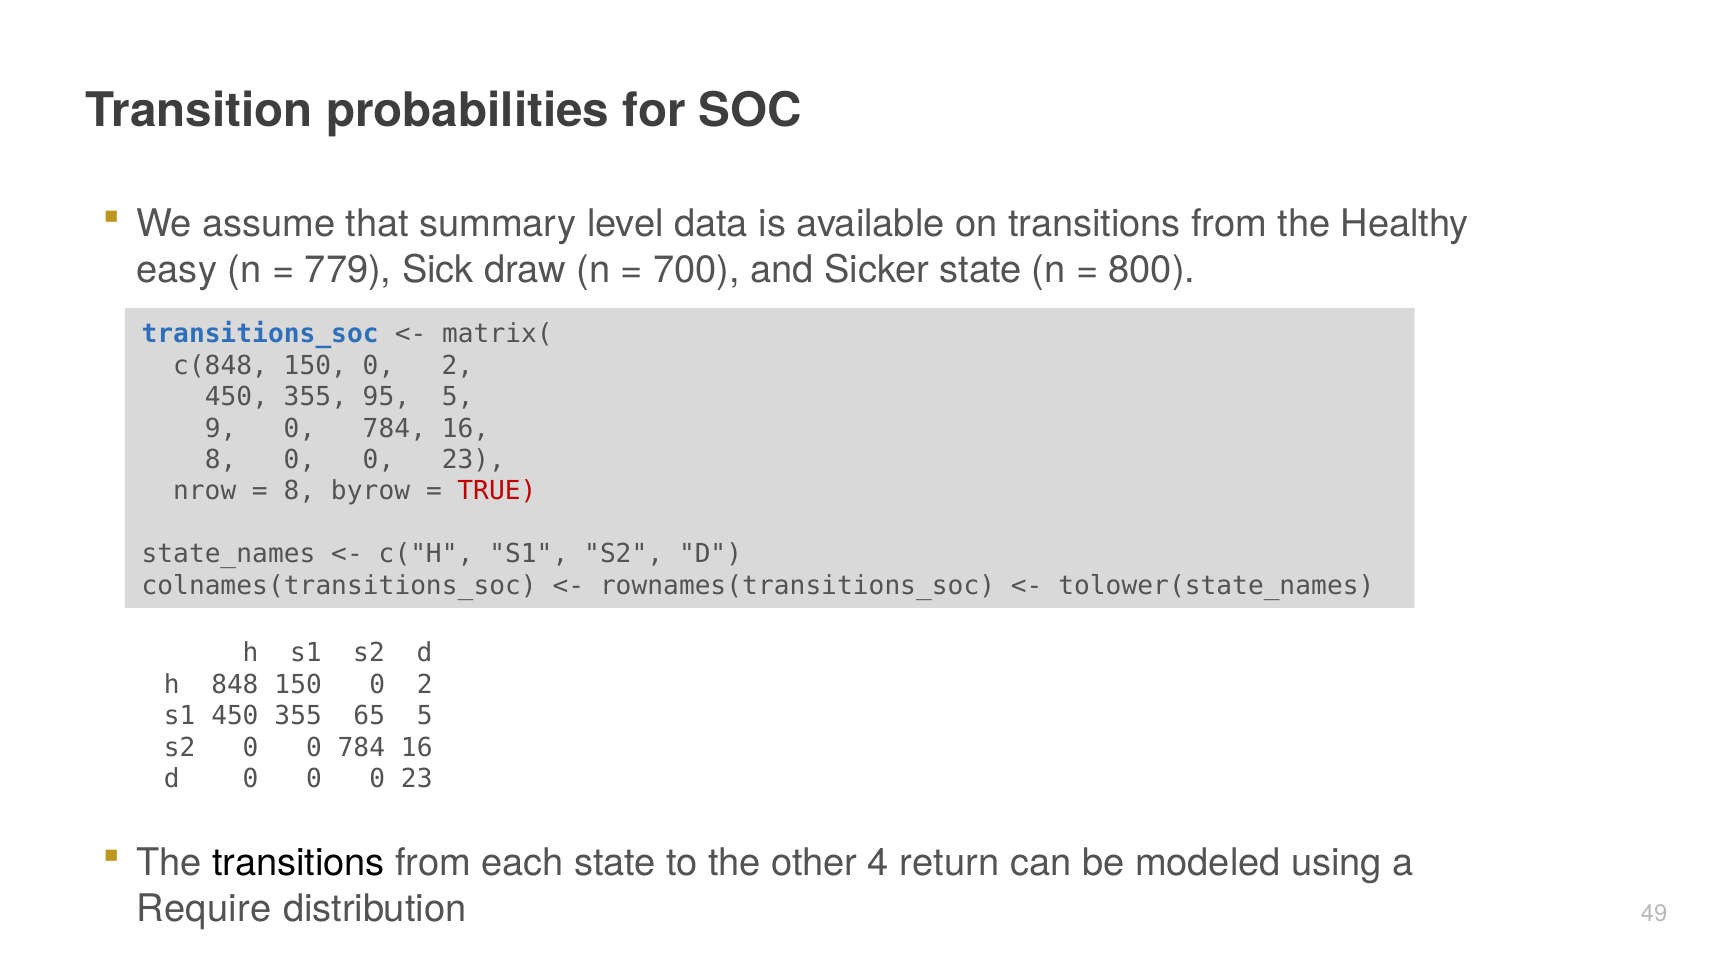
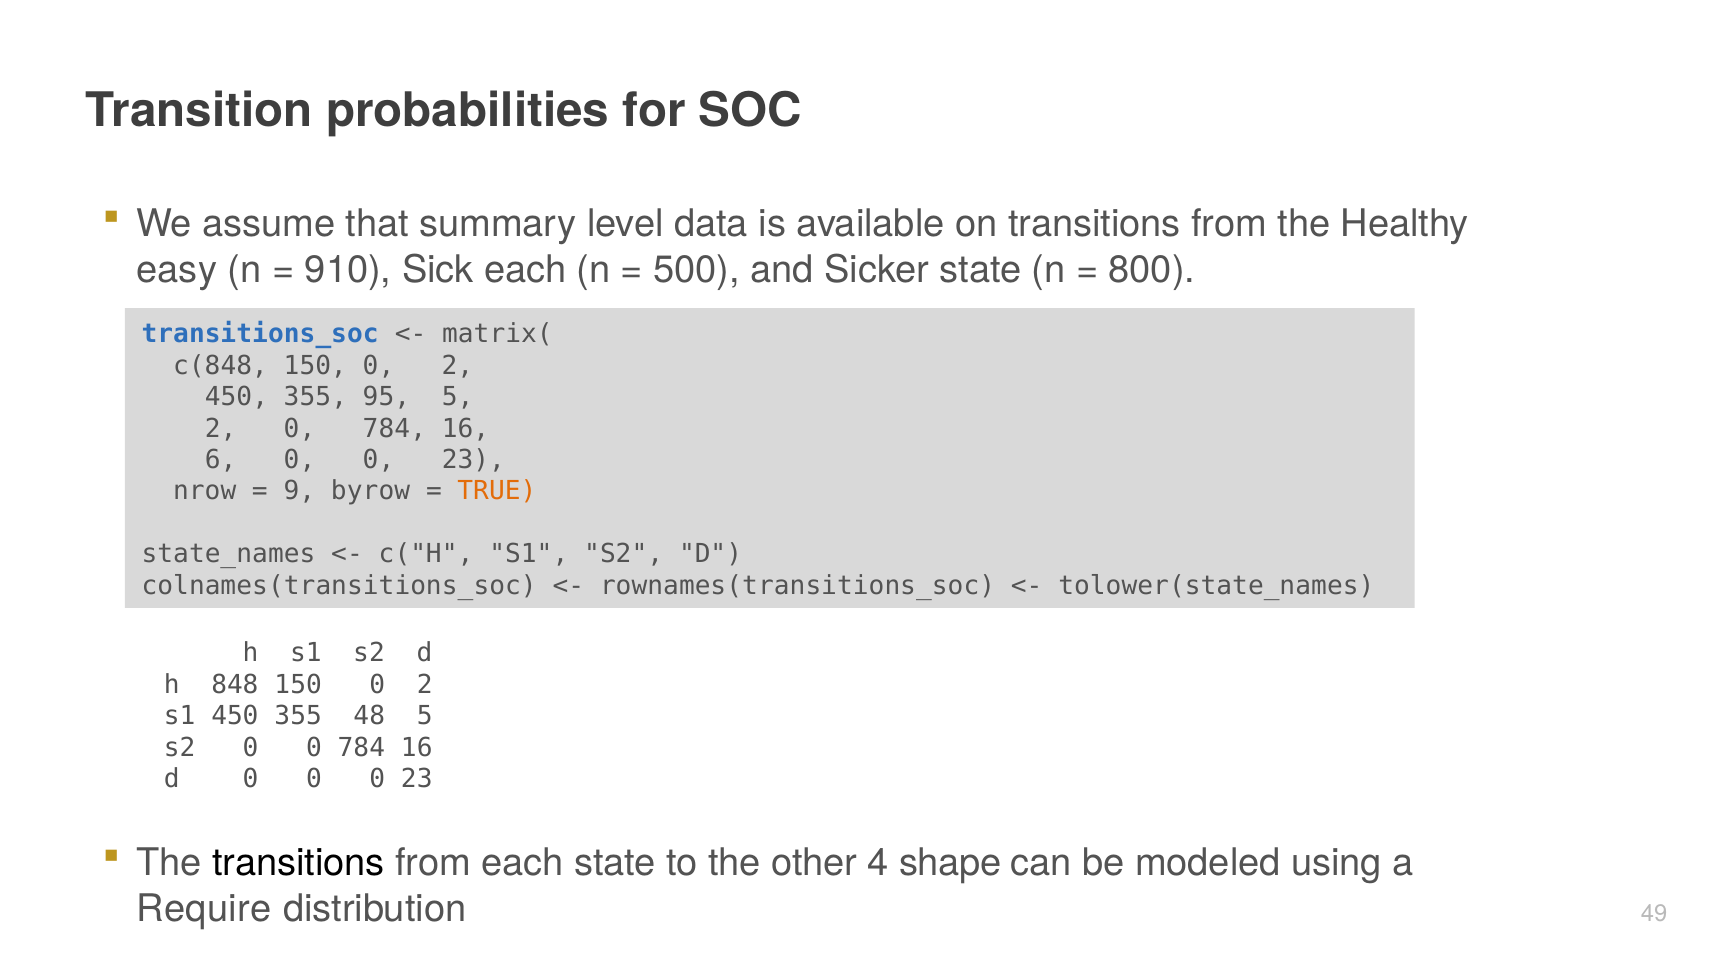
779: 779 -> 910
Sick draw: draw -> each
700: 700 -> 500
9 at (221, 428): 9 -> 2
8 at (221, 460): 8 -> 6
8 at (299, 491): 8 -> 9
TRUE colour: red -> orange
65: 65 -> 48
return: return -> shape
